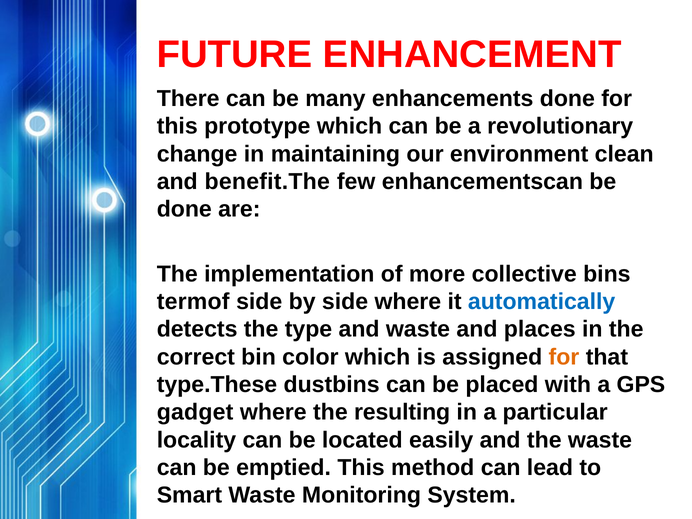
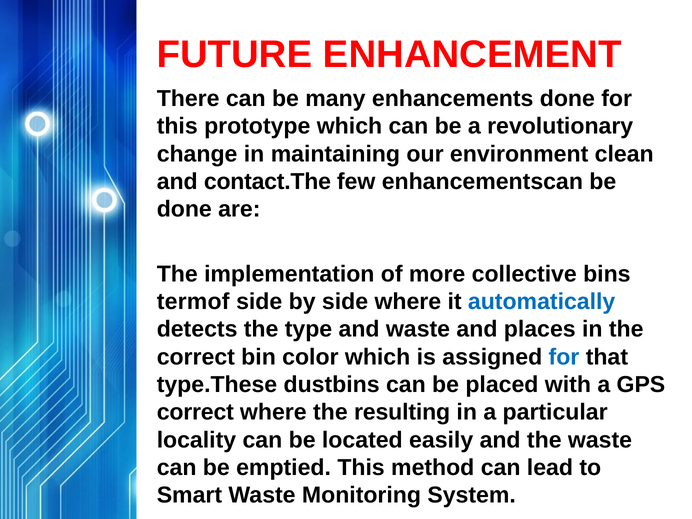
benefit.The: benefit.The -> contact.The
for at (564, 357) colour: orange -> blue
gadget at (195, 412): gadget -> correct
